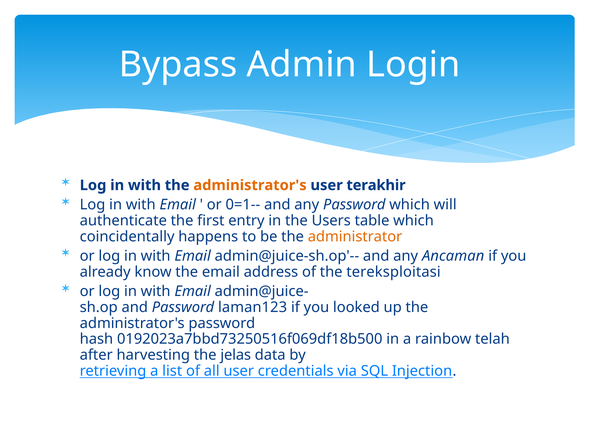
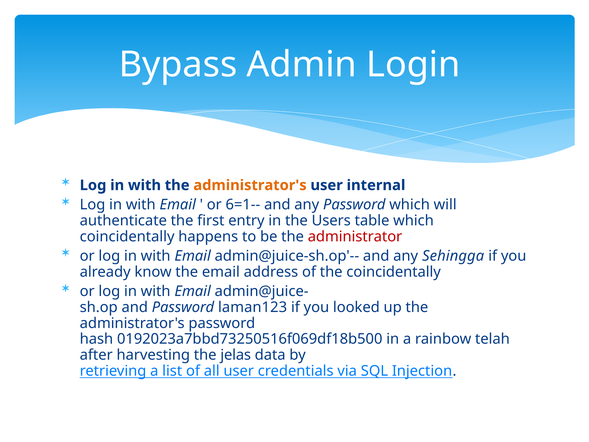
terakhir: terakhir -> internal
0=1--: 0=1-- -> 6=1--
administrator colour: orange -> red
Ancaman: Ancaman -> Sehingga
the tereksploitasi: tereksploitasi -> coincidentally
